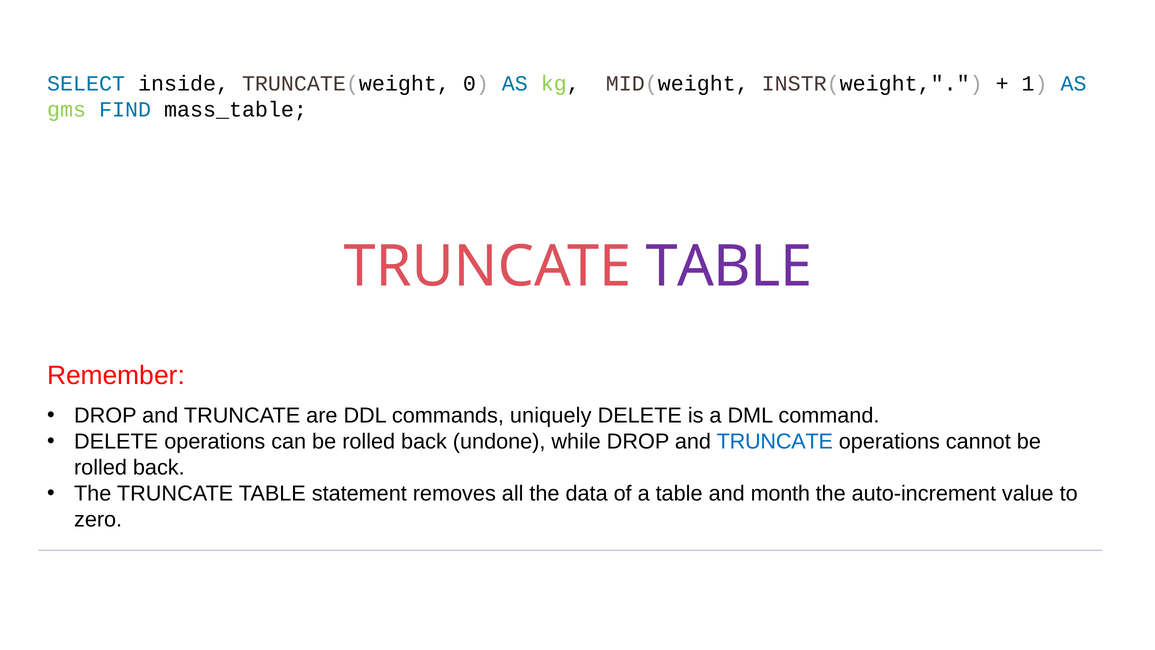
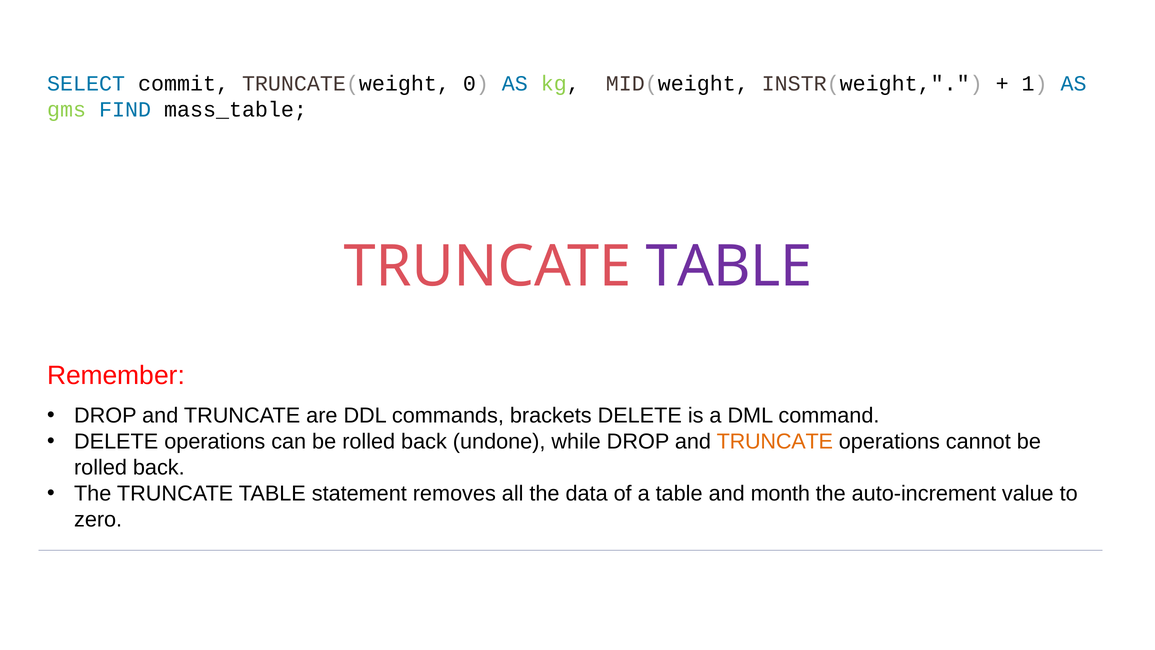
inside: inside -> commit
uniquely: uniquely -> brackets
TRUNCATE at (775, 442) colour: blue -> orange
